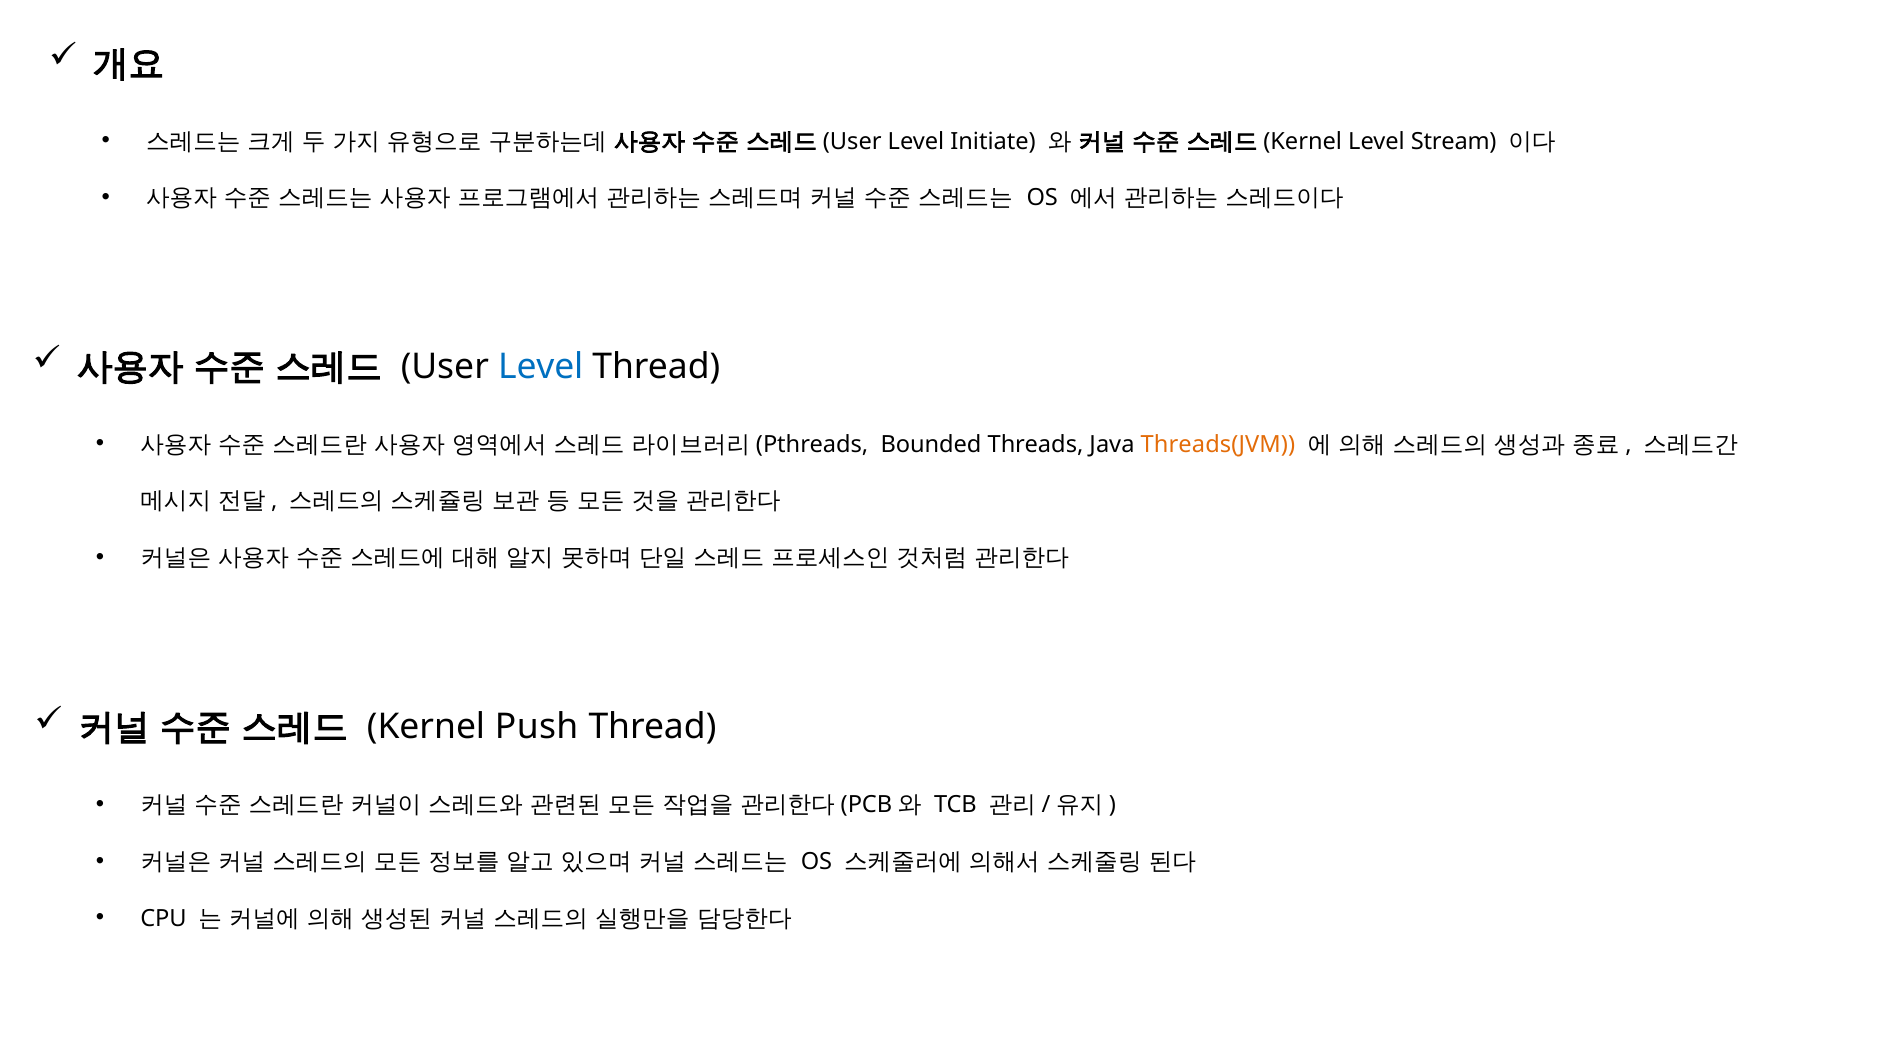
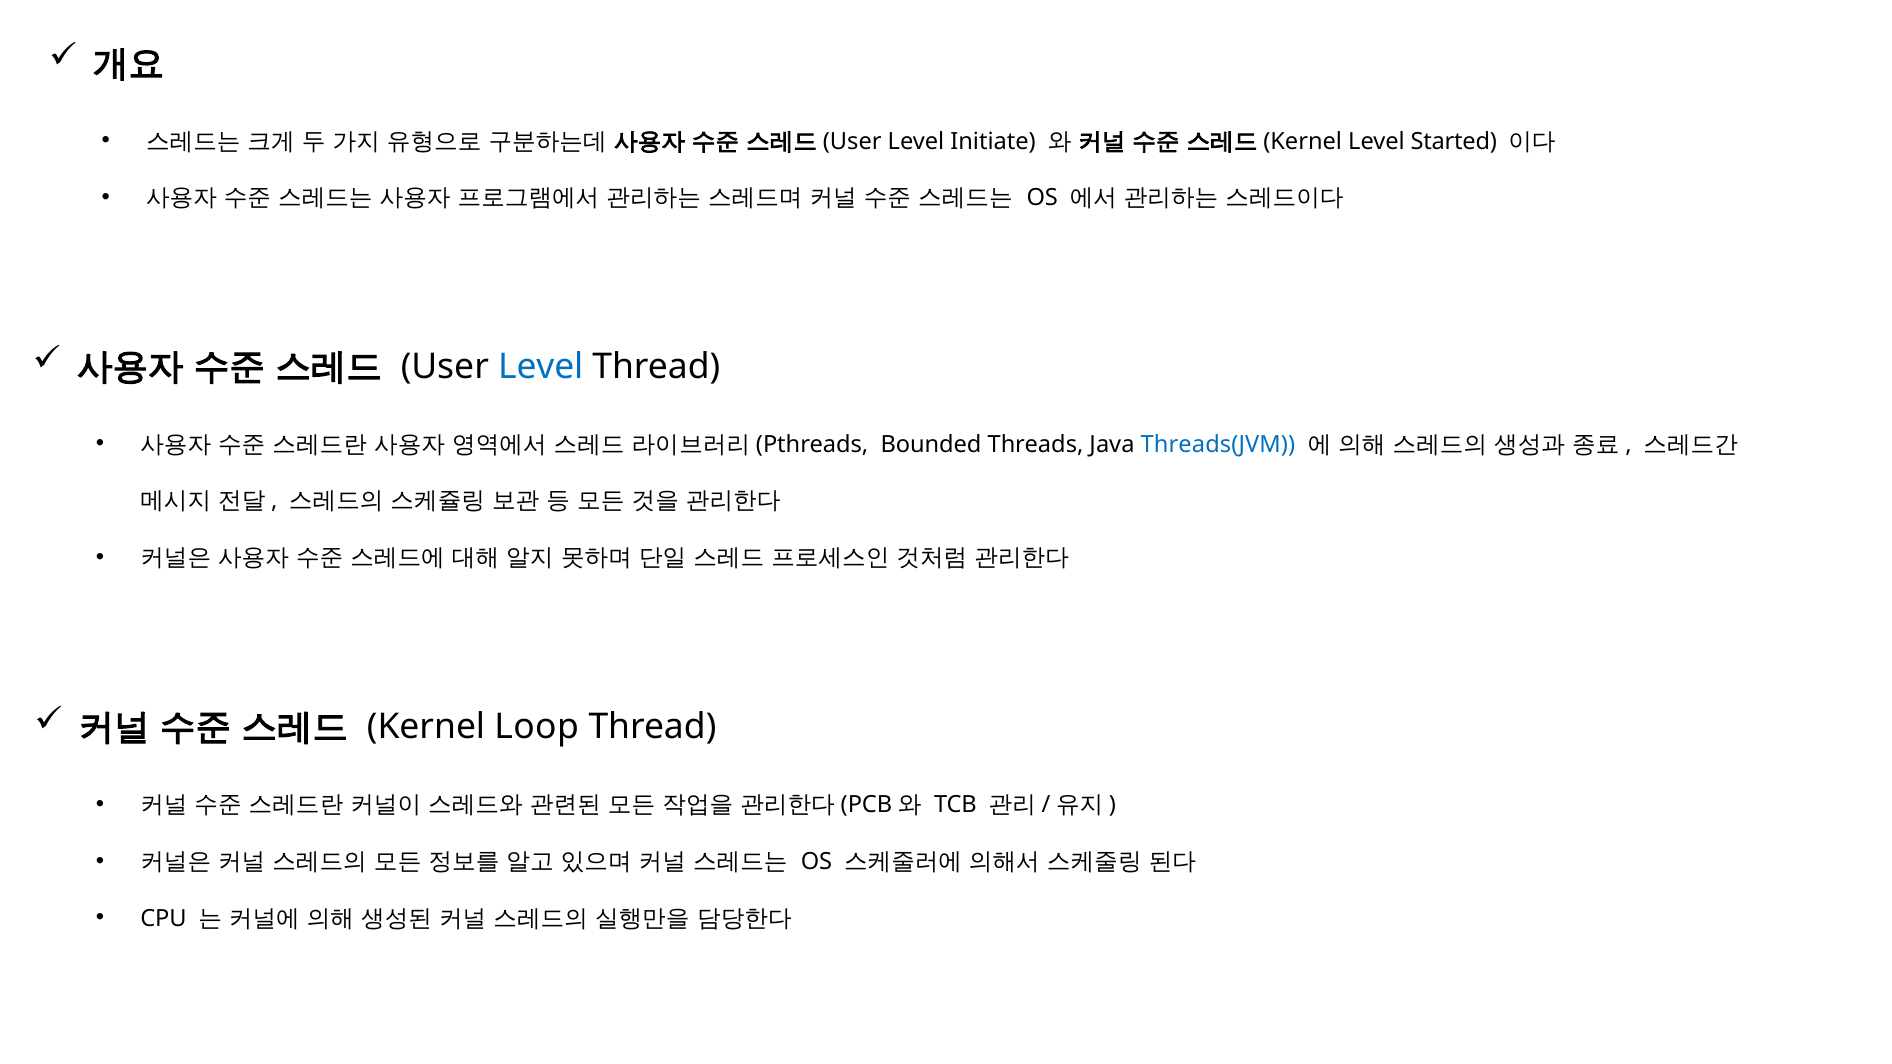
Stream: Stream -> Started
Threads(JVM colour: orange -> blue
Push: Push -> Loop
